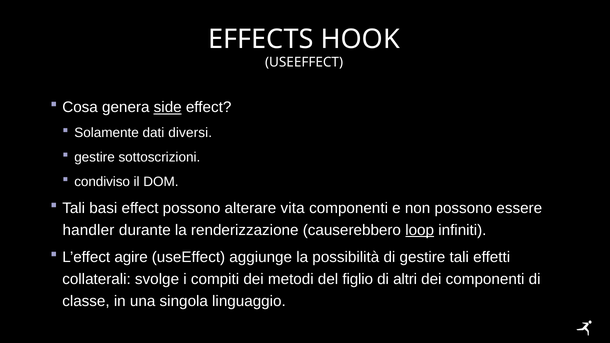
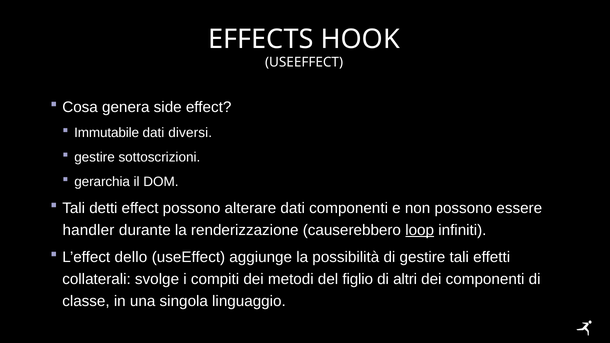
side underline: present -> none
Solamente: Solamente -> Immutabile
condiviso: condiviso -> gerarchia
basi: basi -> detti
alterare vita: vita -> dati
agire: agire -> dello
